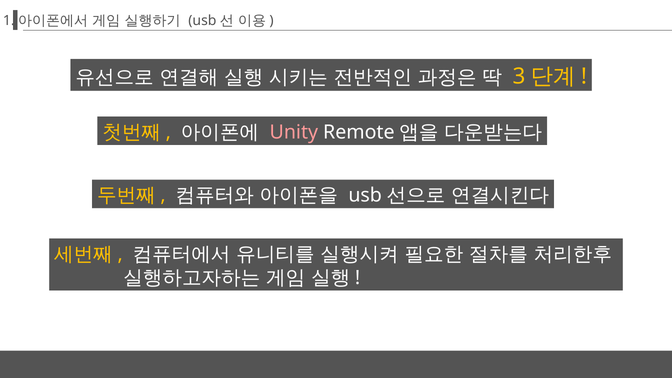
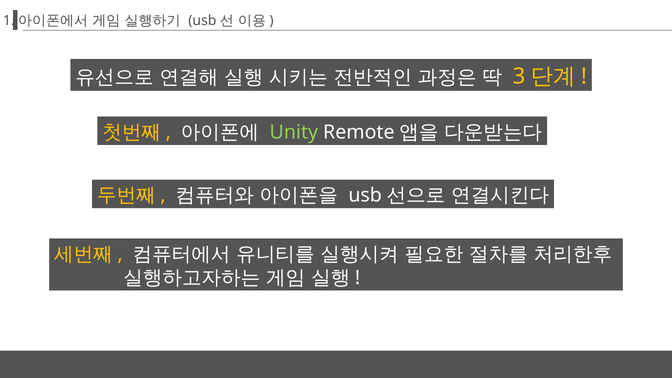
Unity colour: pink -> light green
